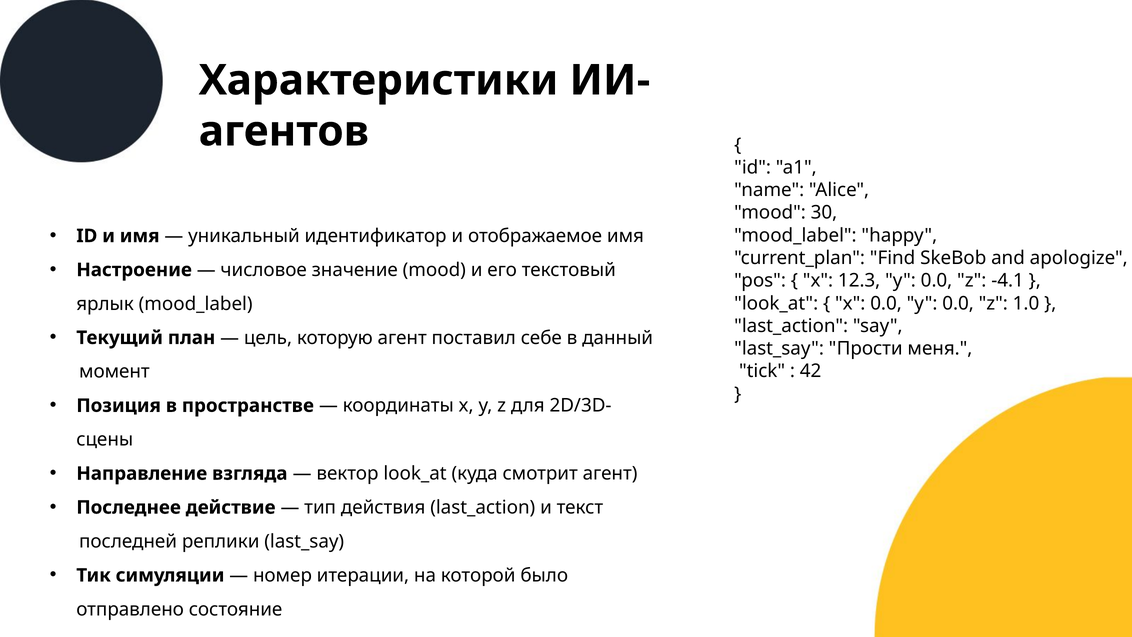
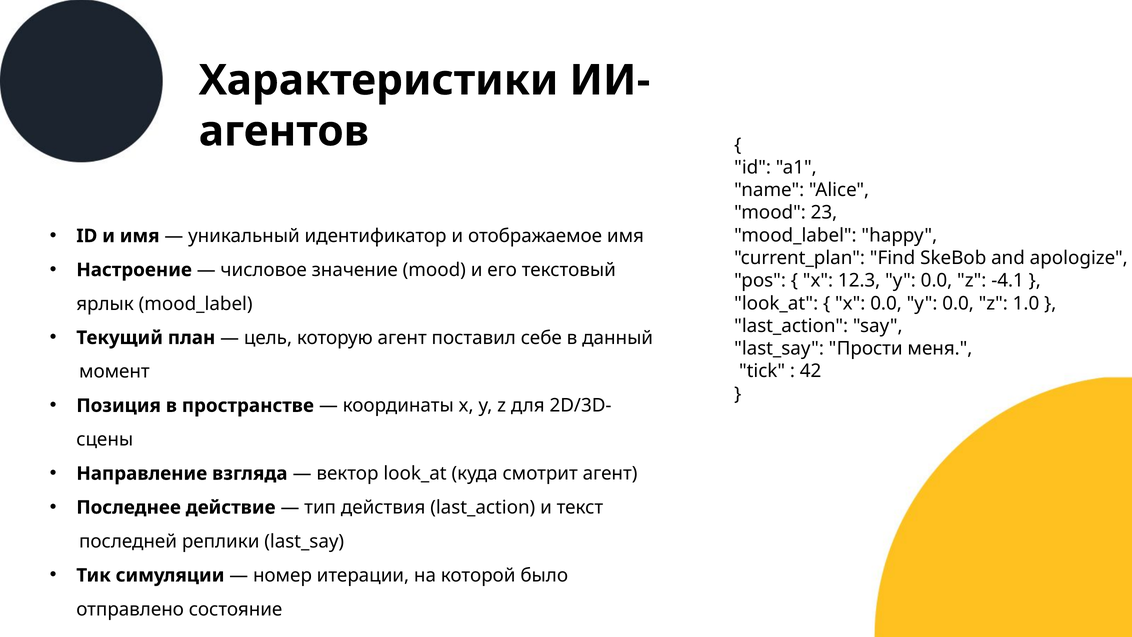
30: 30 -> 23
